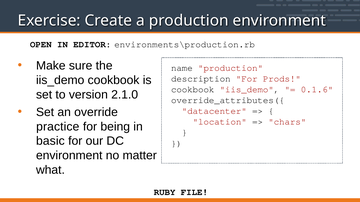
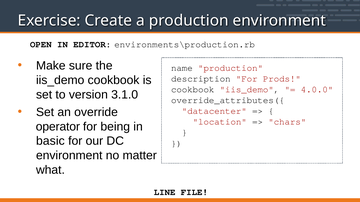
0.1.6: 0.1.6 -> 4.0.0
2.1.0: 2.1.0 -> 3.1.0
practice: practice -> operator
RUBY: RUBY -> LINE
